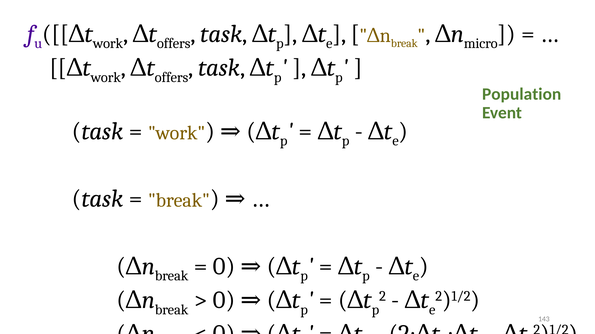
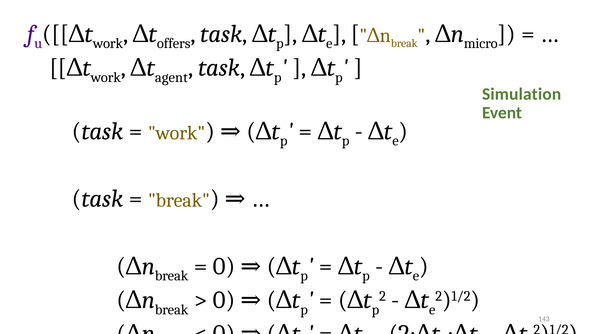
offers at (172, 78): offers -> agent
Population: Population -> Simulation
